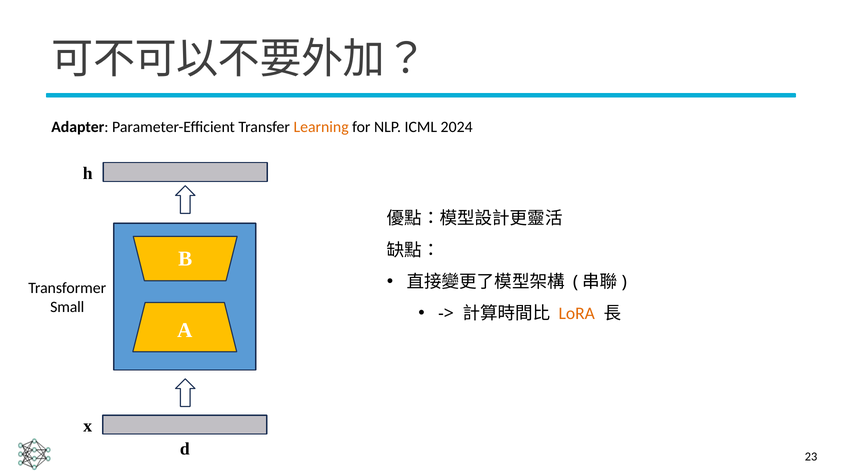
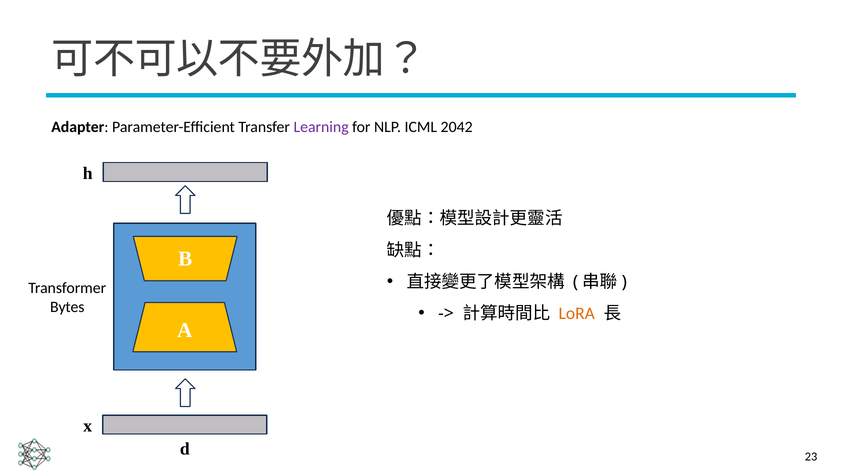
Learning colour: orange -> purple
2024: 2024 -> 2042
Small: Small -> Bytes
